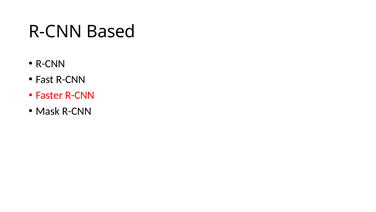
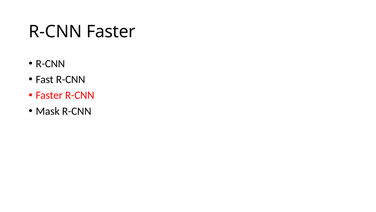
R-CNN Based: Based -> Faster
